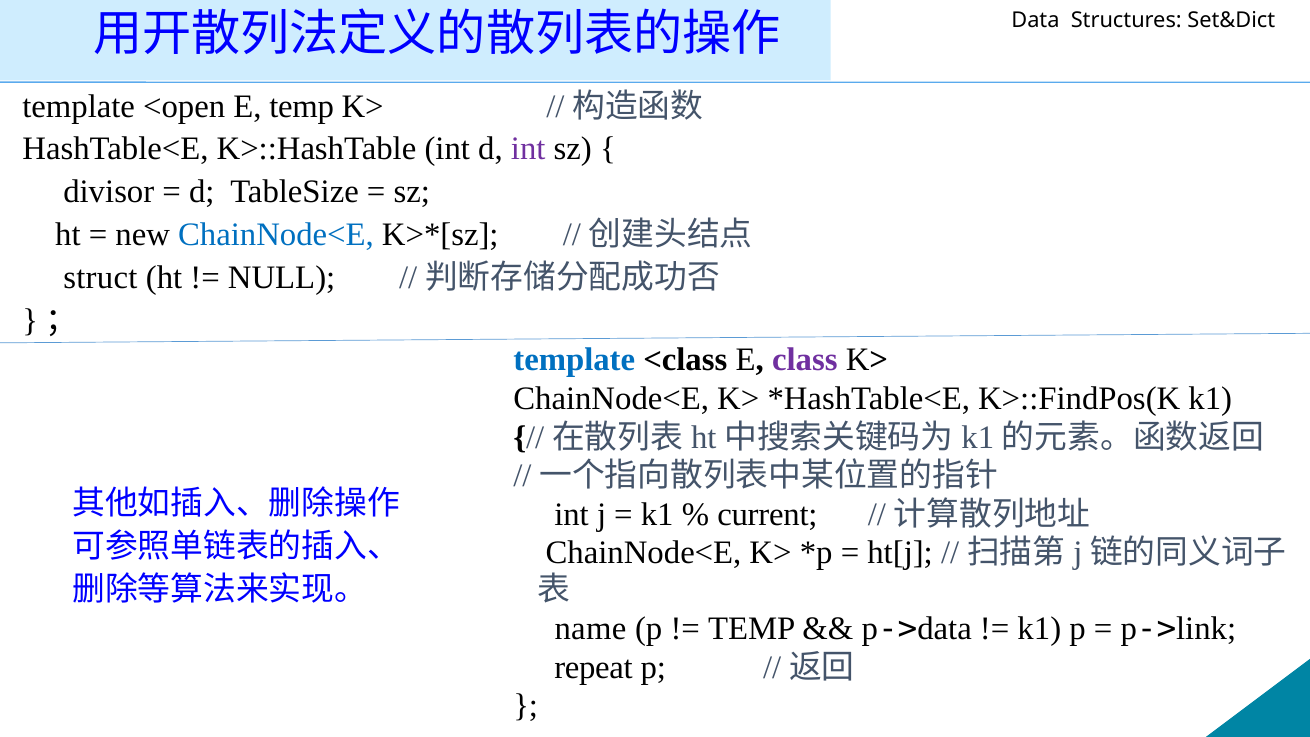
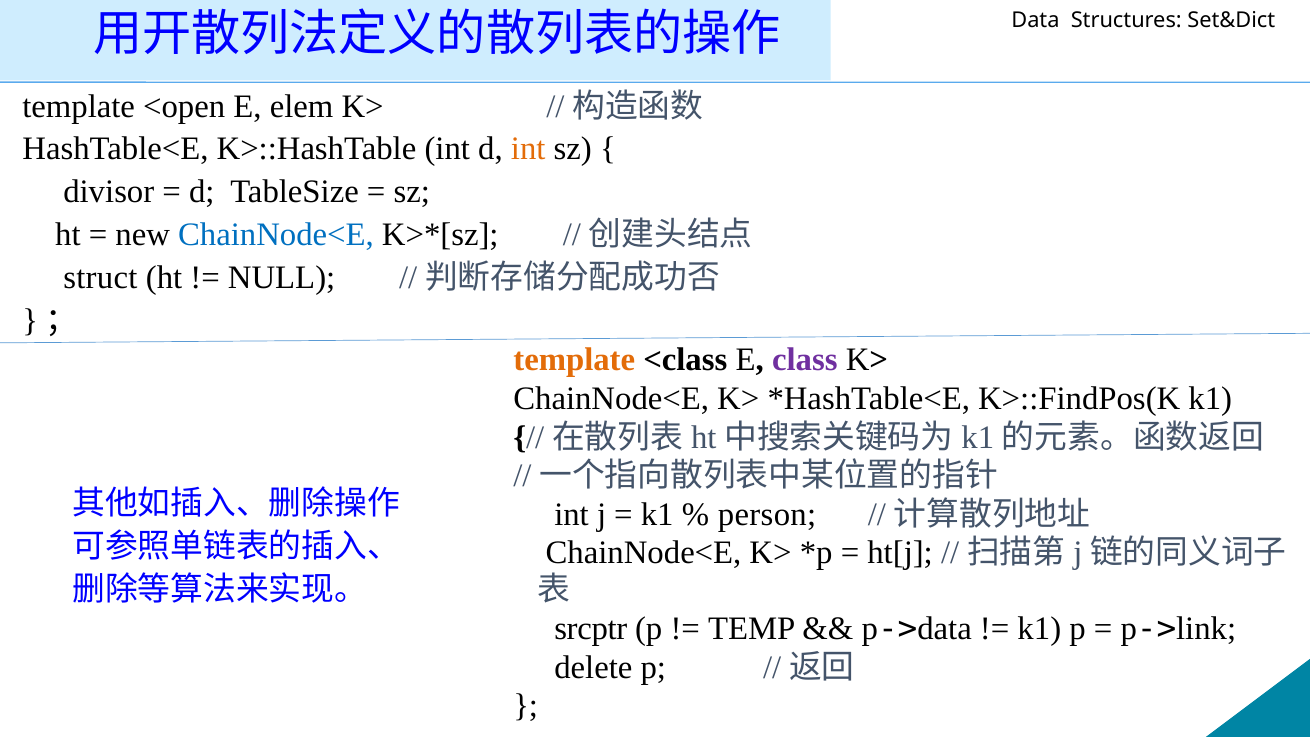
E temp: temp -> elem
int at (528, 149) colour: purple -> orange
template at (574, 360) colour: blue -> orange
current: current -> person
name: name -> srcptr
repeat: repeat -> delete
